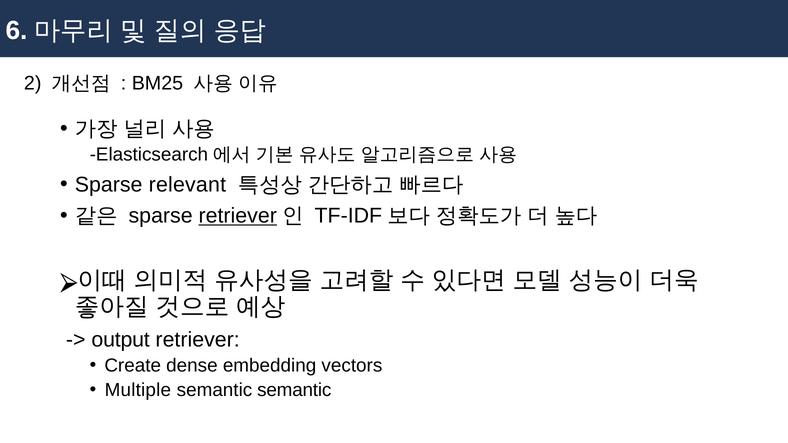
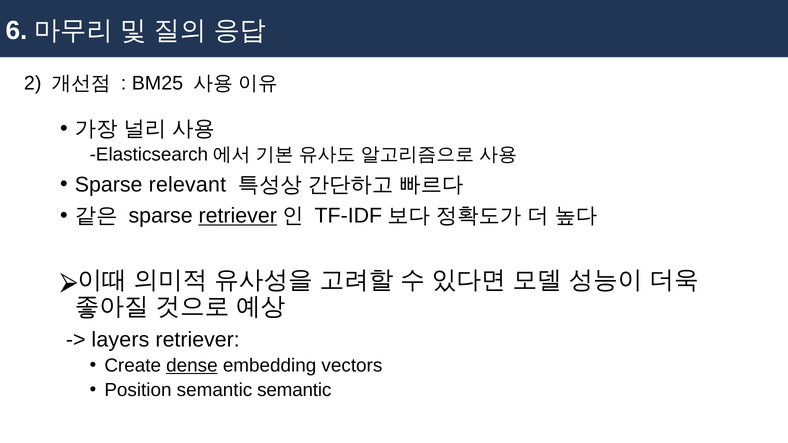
output: output -> layers
dense underline: none -> present
Multiple: Multiple -> Position
